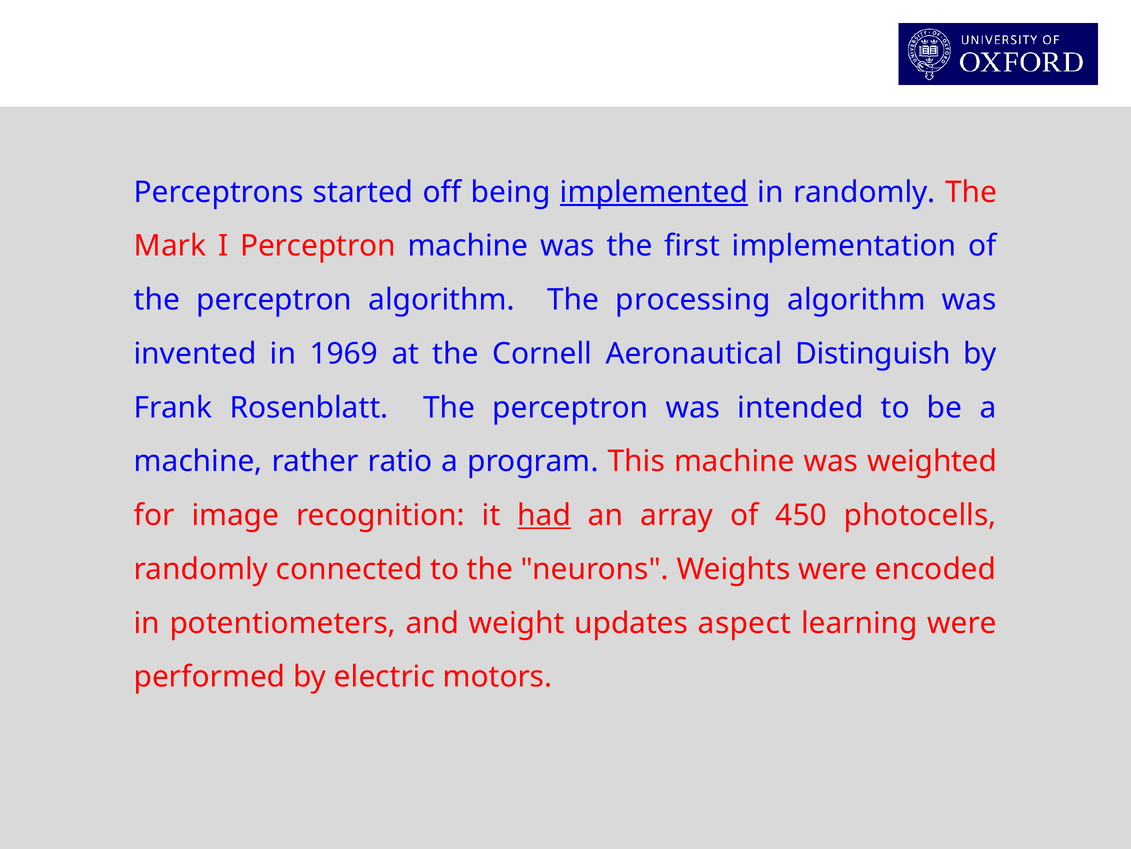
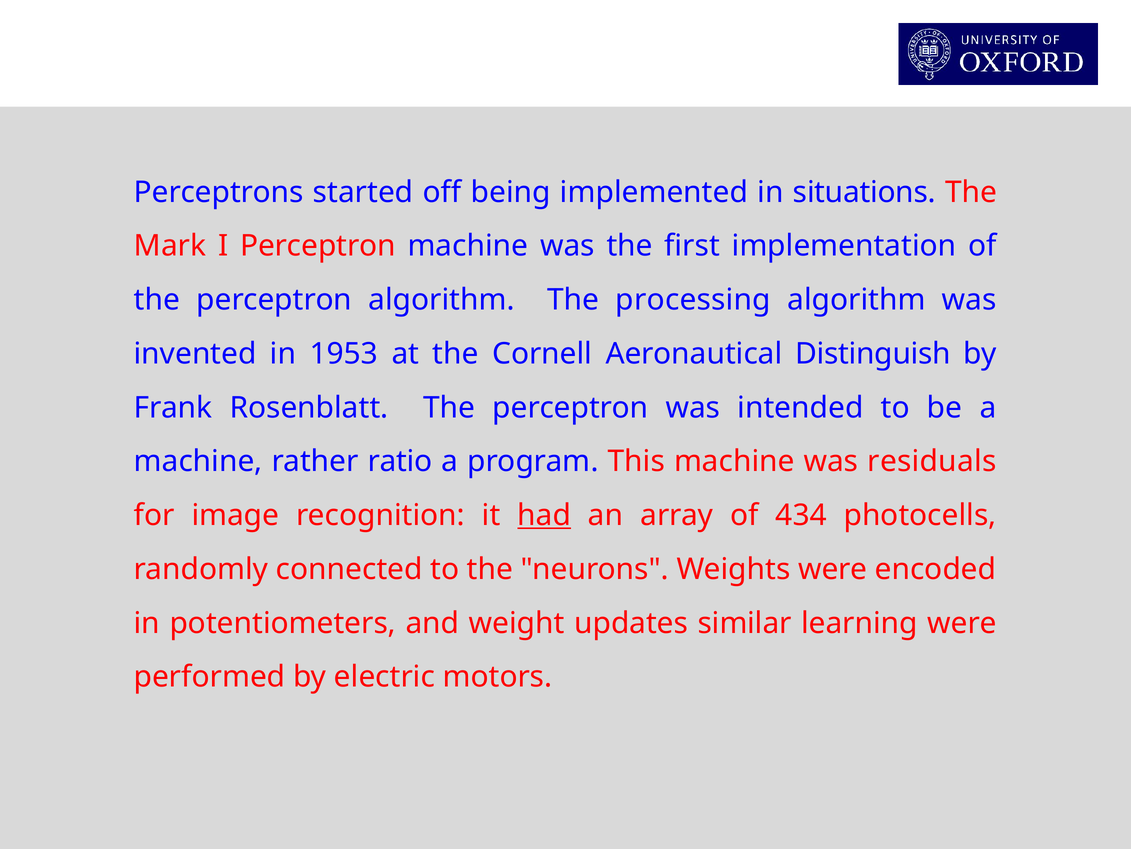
implemented underline: present -> none
in randomly: randomly -> situations
1969: 1969 -> 1953
weighted: weighted -> residuals
450: 450 -> 434
aspect: aspect -> similar
